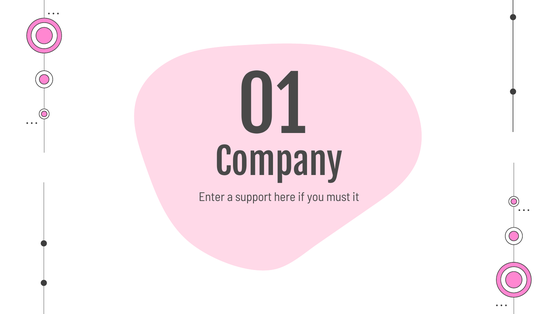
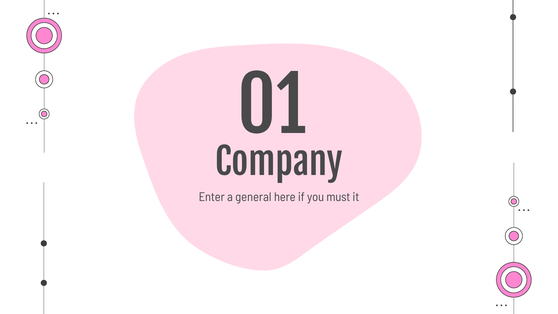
support: support -> general
